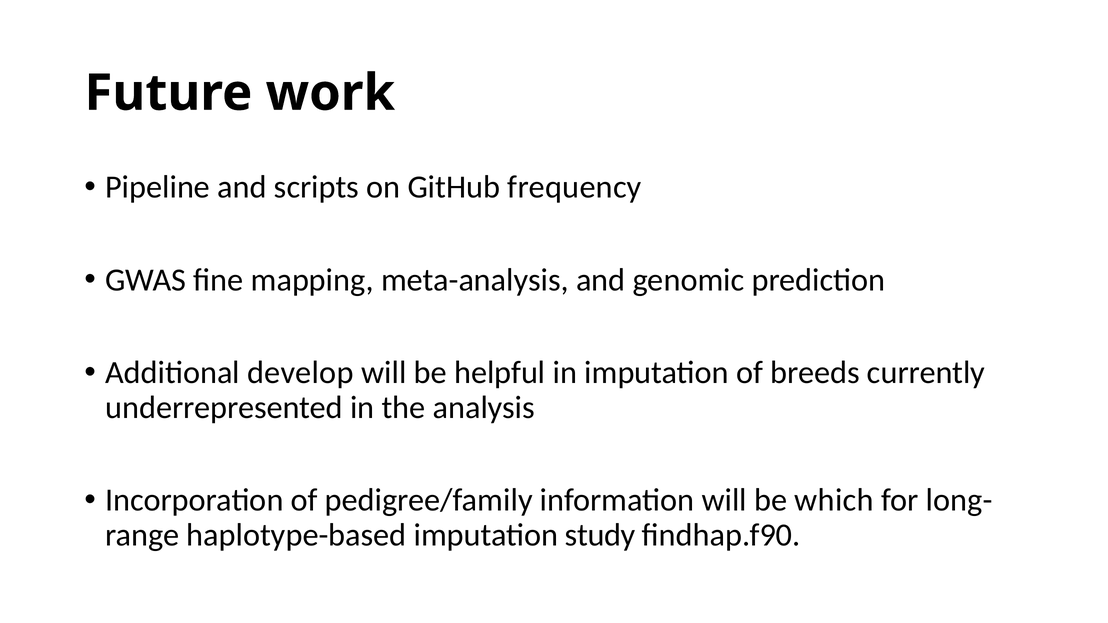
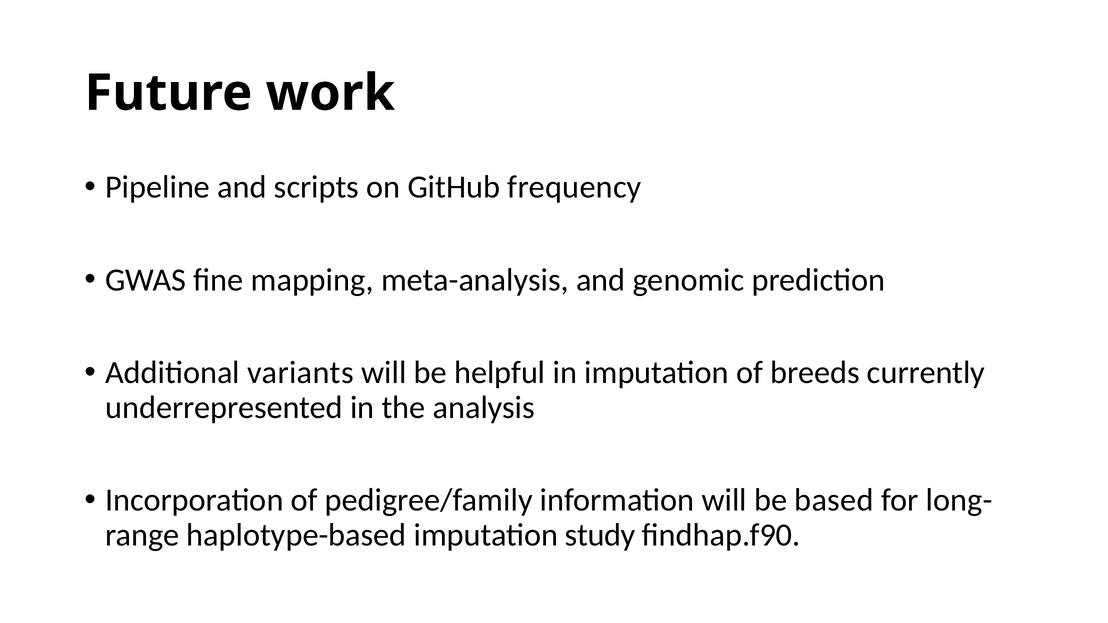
develop: develop -> variants
which: which -> based
